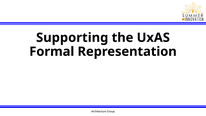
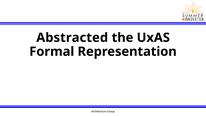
Supporting: Supporting -> Abstracted
